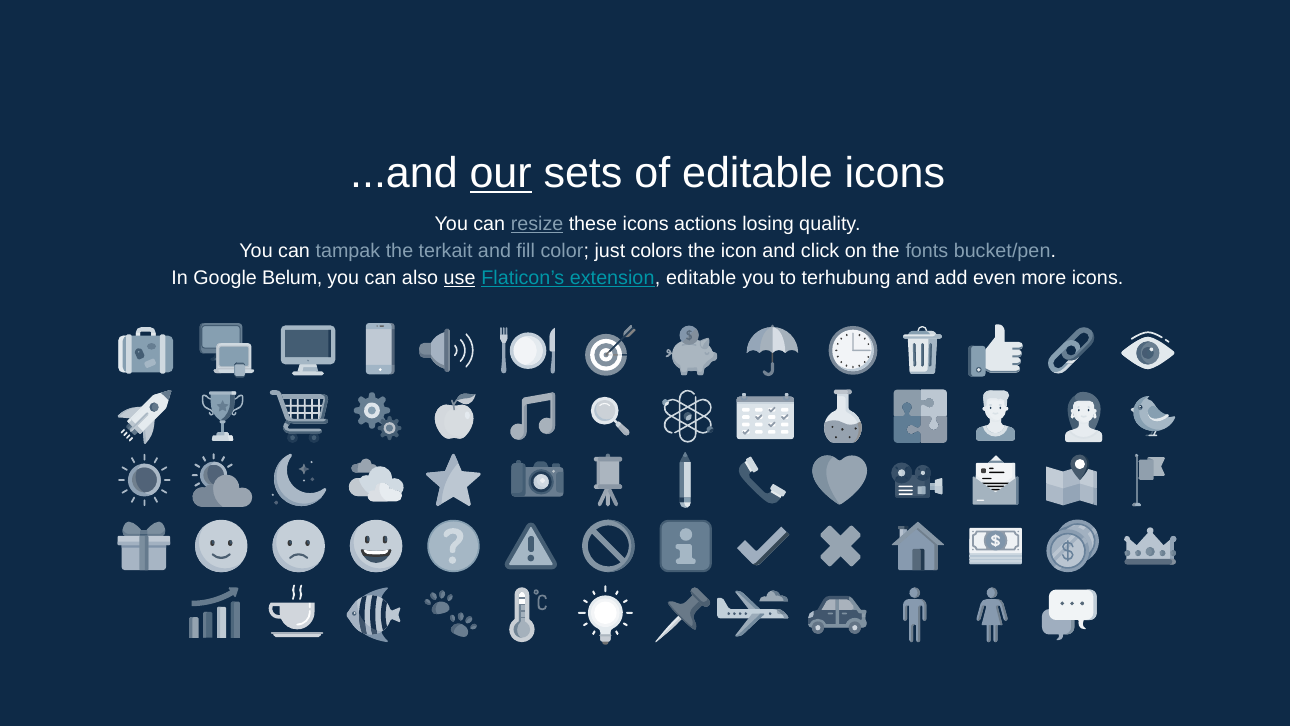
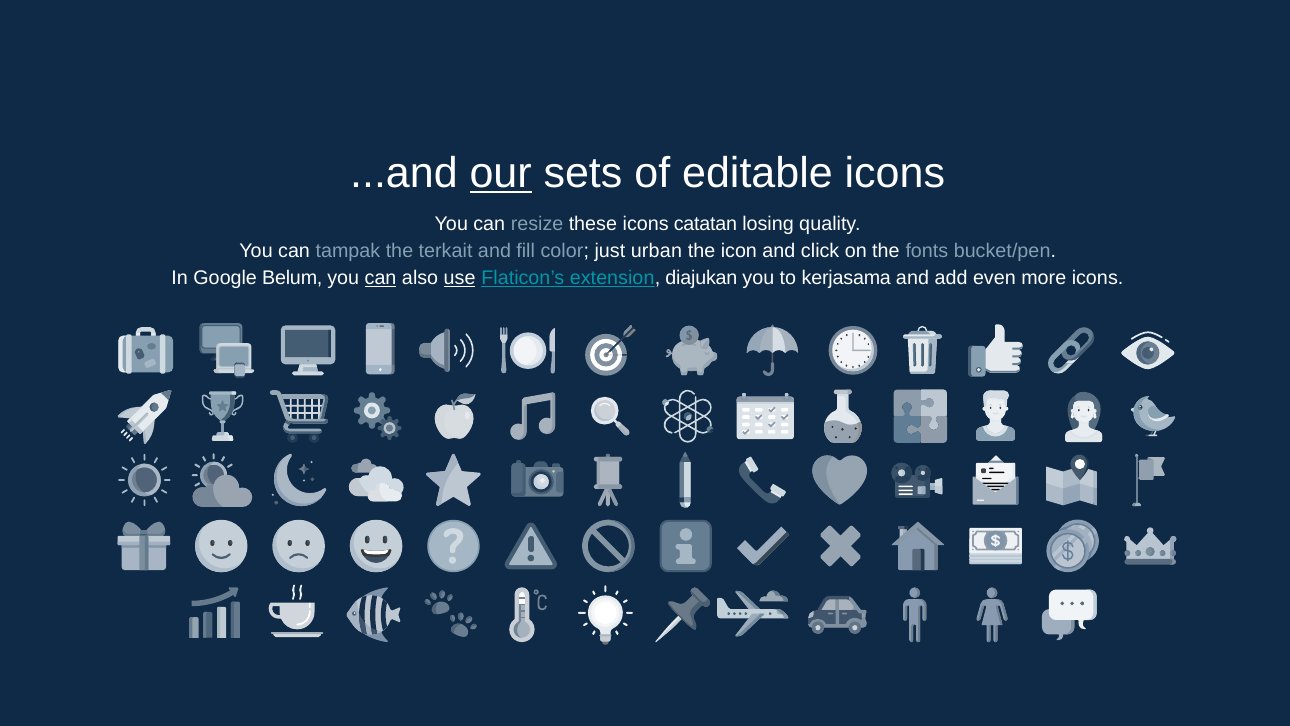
resize underline: present -> none
actions: actions -> catatan
colors: colors -> urban
can at (381, 278) underline: none -> present
extension editable: editable -> diajukan
terhubung: terhubung -> kerjasama
